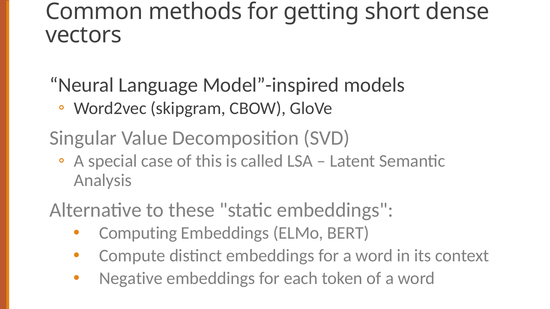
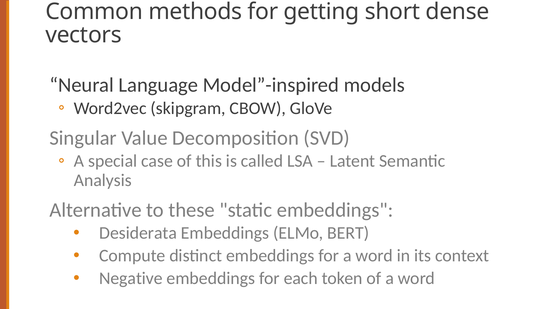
Computing: Computing -> Desiderata
